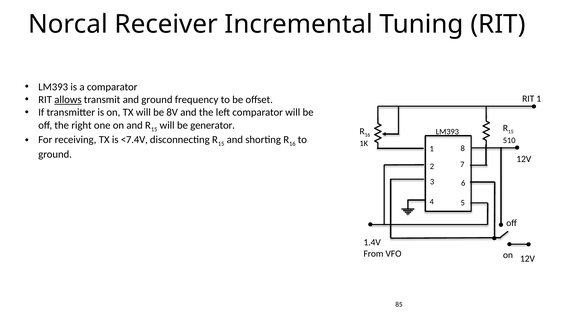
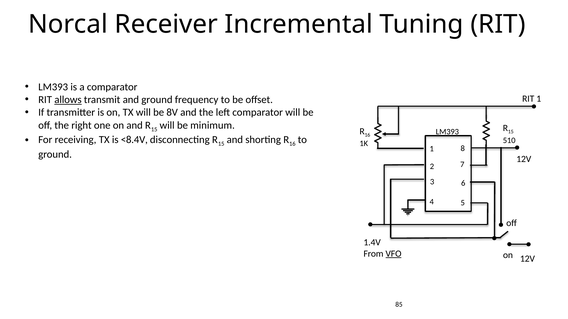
generator: generator -> minimum
<7.4V: <7.4V -> <8.4V
VFO underline: none -> present
